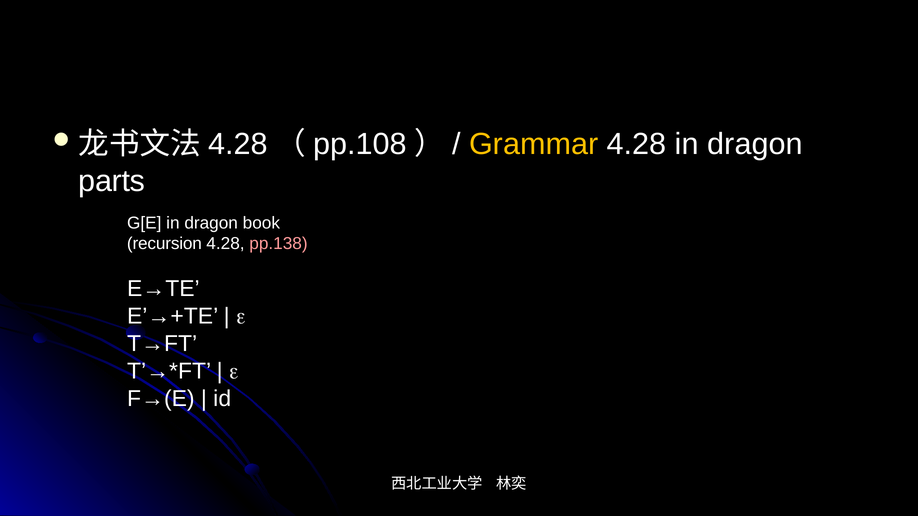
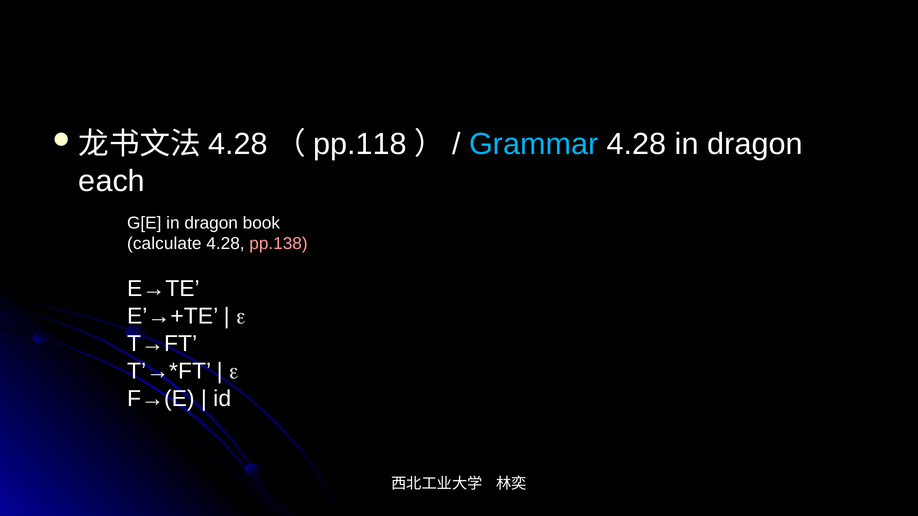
pp.108: pp.108 -> pp.118
Grammar colour: yellow -> light blue
parts: parts -> each
recursion: recursion -> calculate
